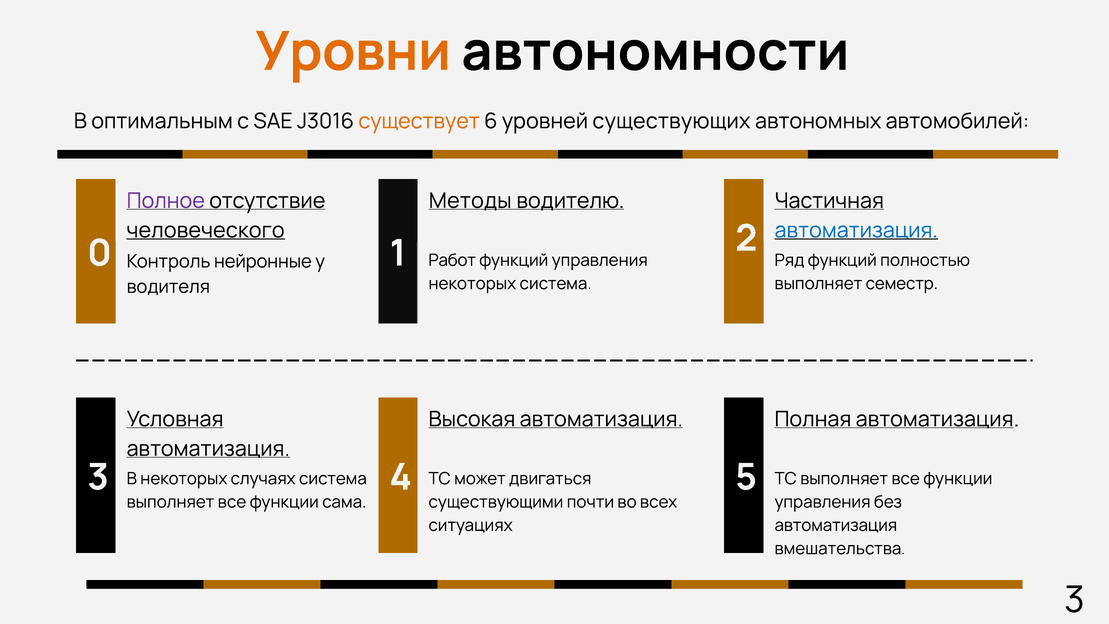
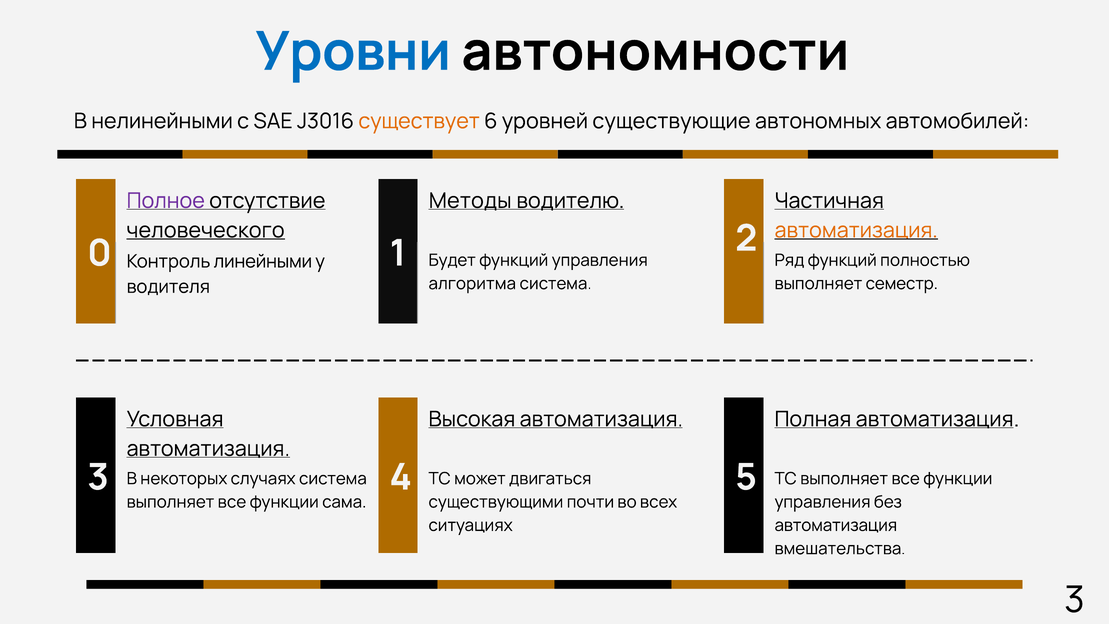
Уровни colour: orange -> blue
оптимальным: оптимальным -> нелинейными
существующих: существующих -> существующие
автоматизация at (856, 230) colour: blue -> orange
Работ: Работ -> Будет
нейронные: нейронные -> линейными
некоторых at (472, 283): некоторых -> алгоритма
